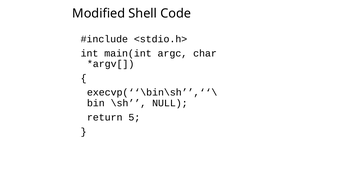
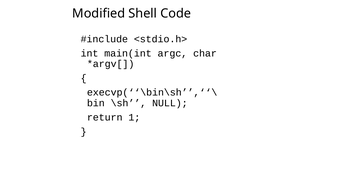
5: 5 -> 1
